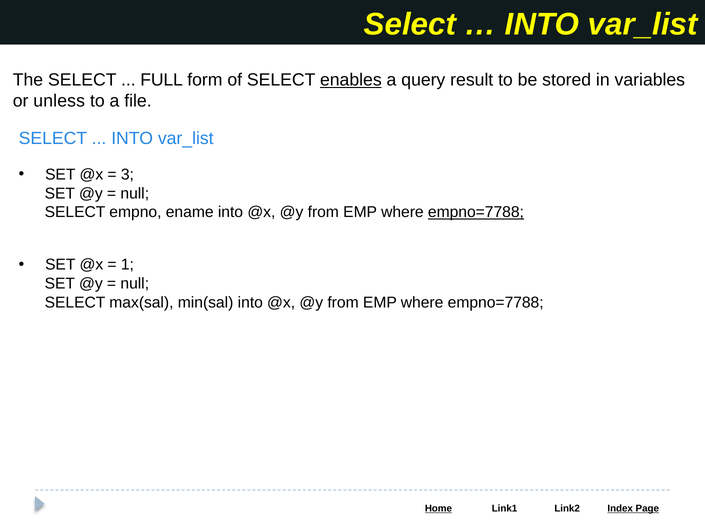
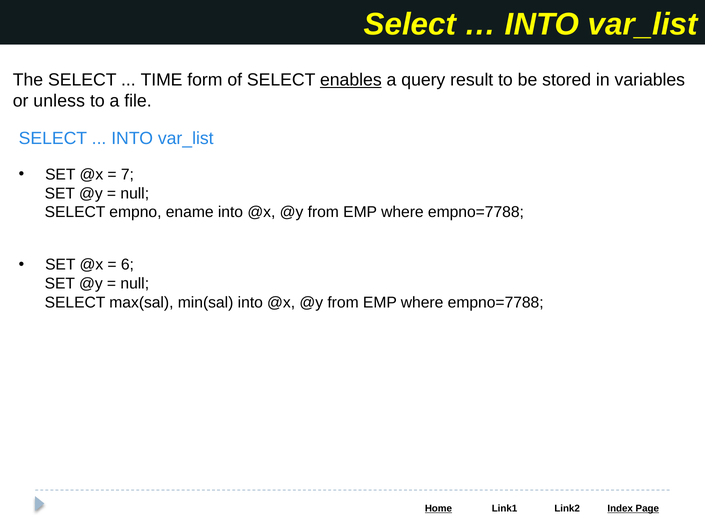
FULL: FULL -> TIME
3: 3 -> 7
empno=7788 at (476, 212) underline: present -> none
1: 1 -> 6
